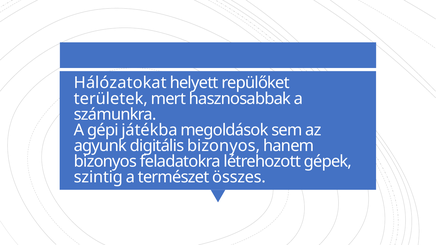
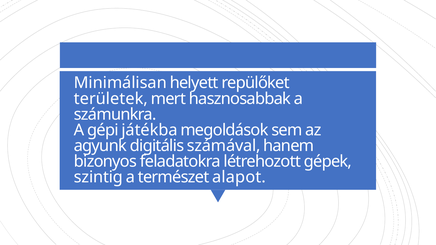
Hálózatokat: Hálózatokat -> Minimálisan
digitális bizonyos: bizonyos -> számával
összes: összes -> alapot
